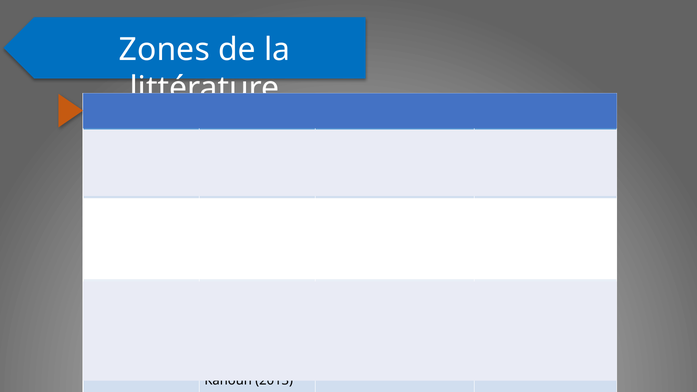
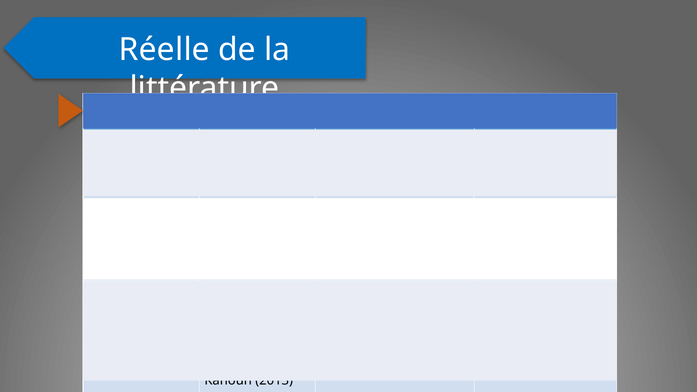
Zones: Zones -> Réelle
